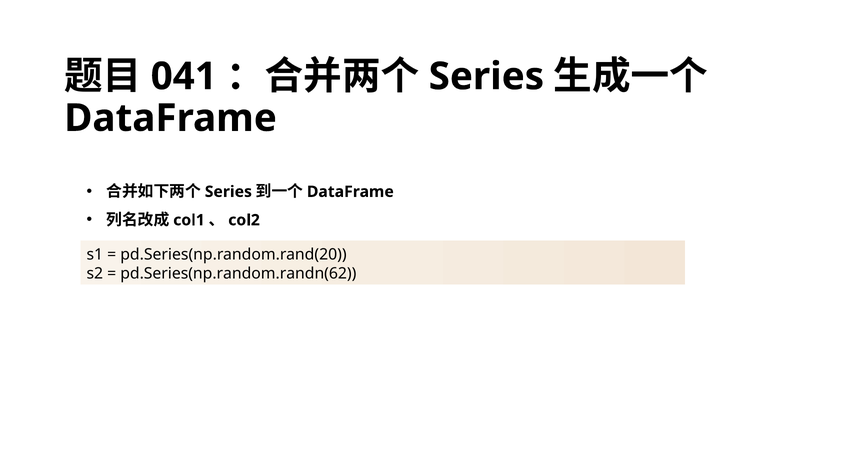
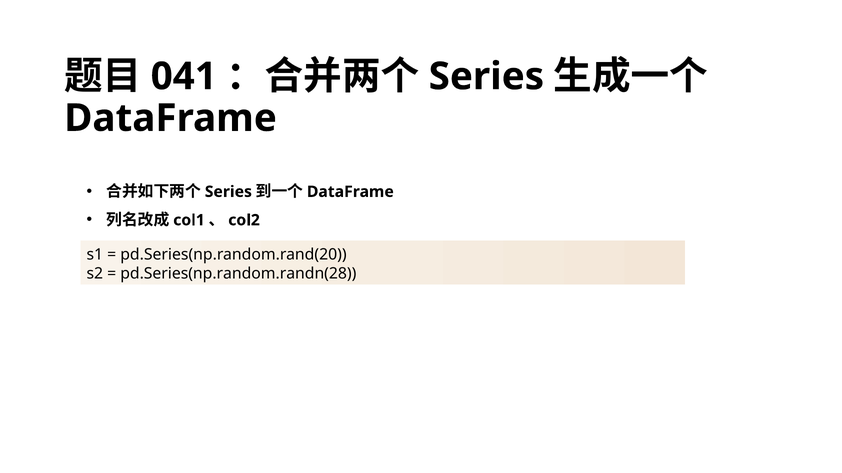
pd.Series(np.random.randn(62: pd.Series(np.random.randn(62 -> pd.Series(np.random.randn(28
